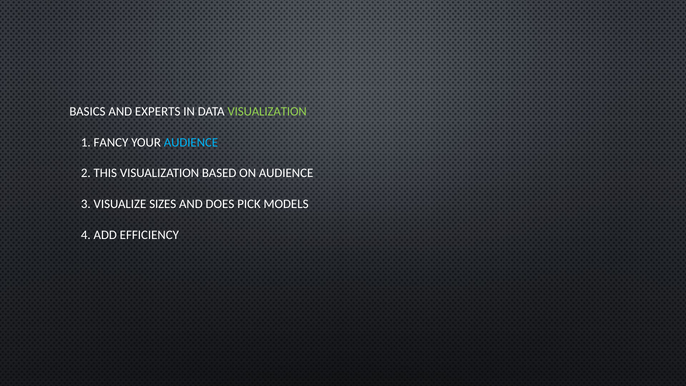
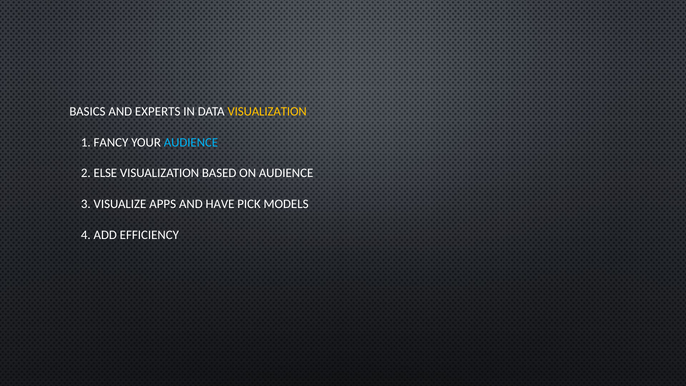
VISUALIZATION at (267, 111) colour: light green -> yellow
THIS: THIS -> ELSE
SIZES: SIZES -> APPS
DOES: DOES -> HAVE
